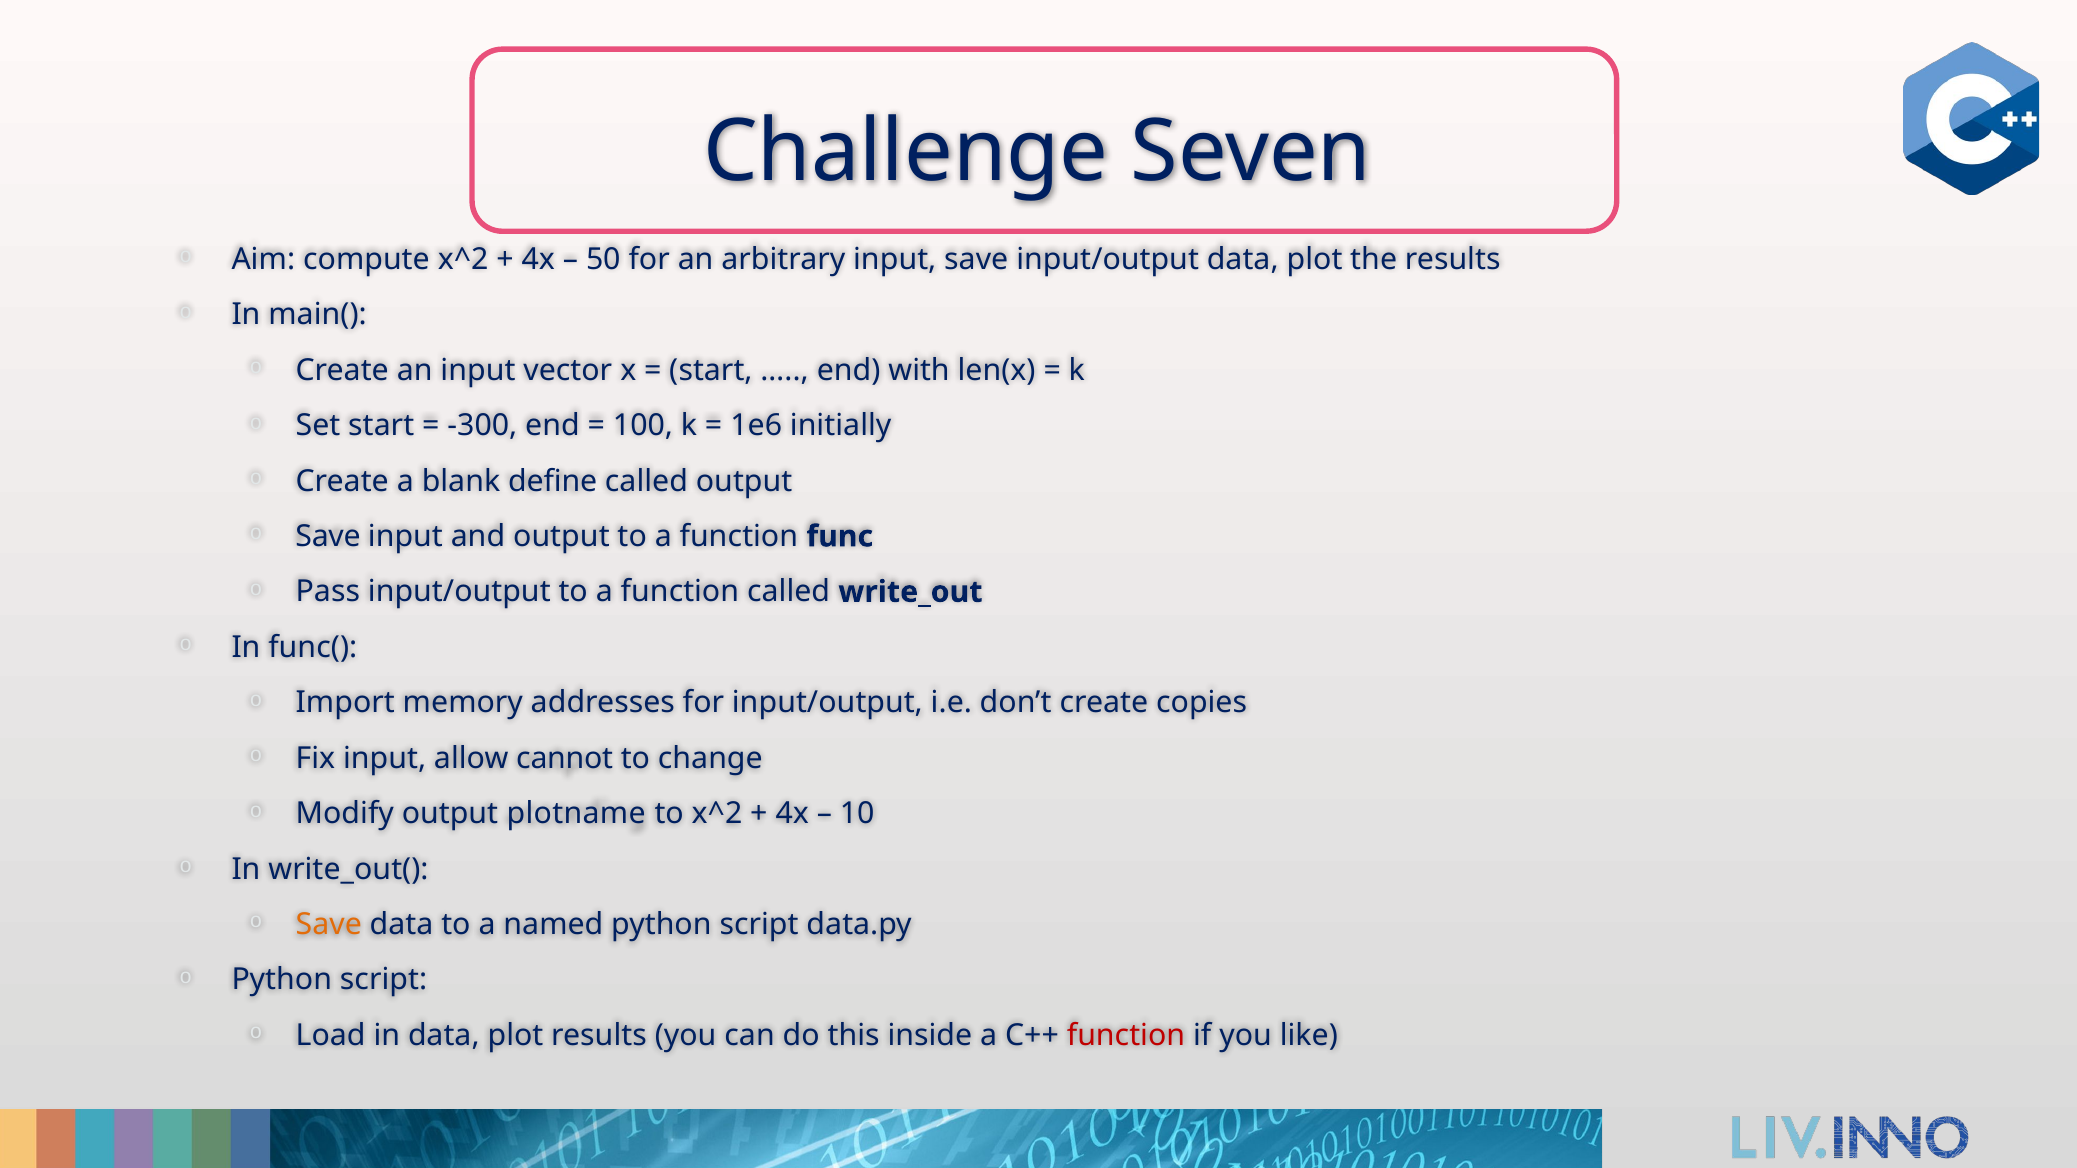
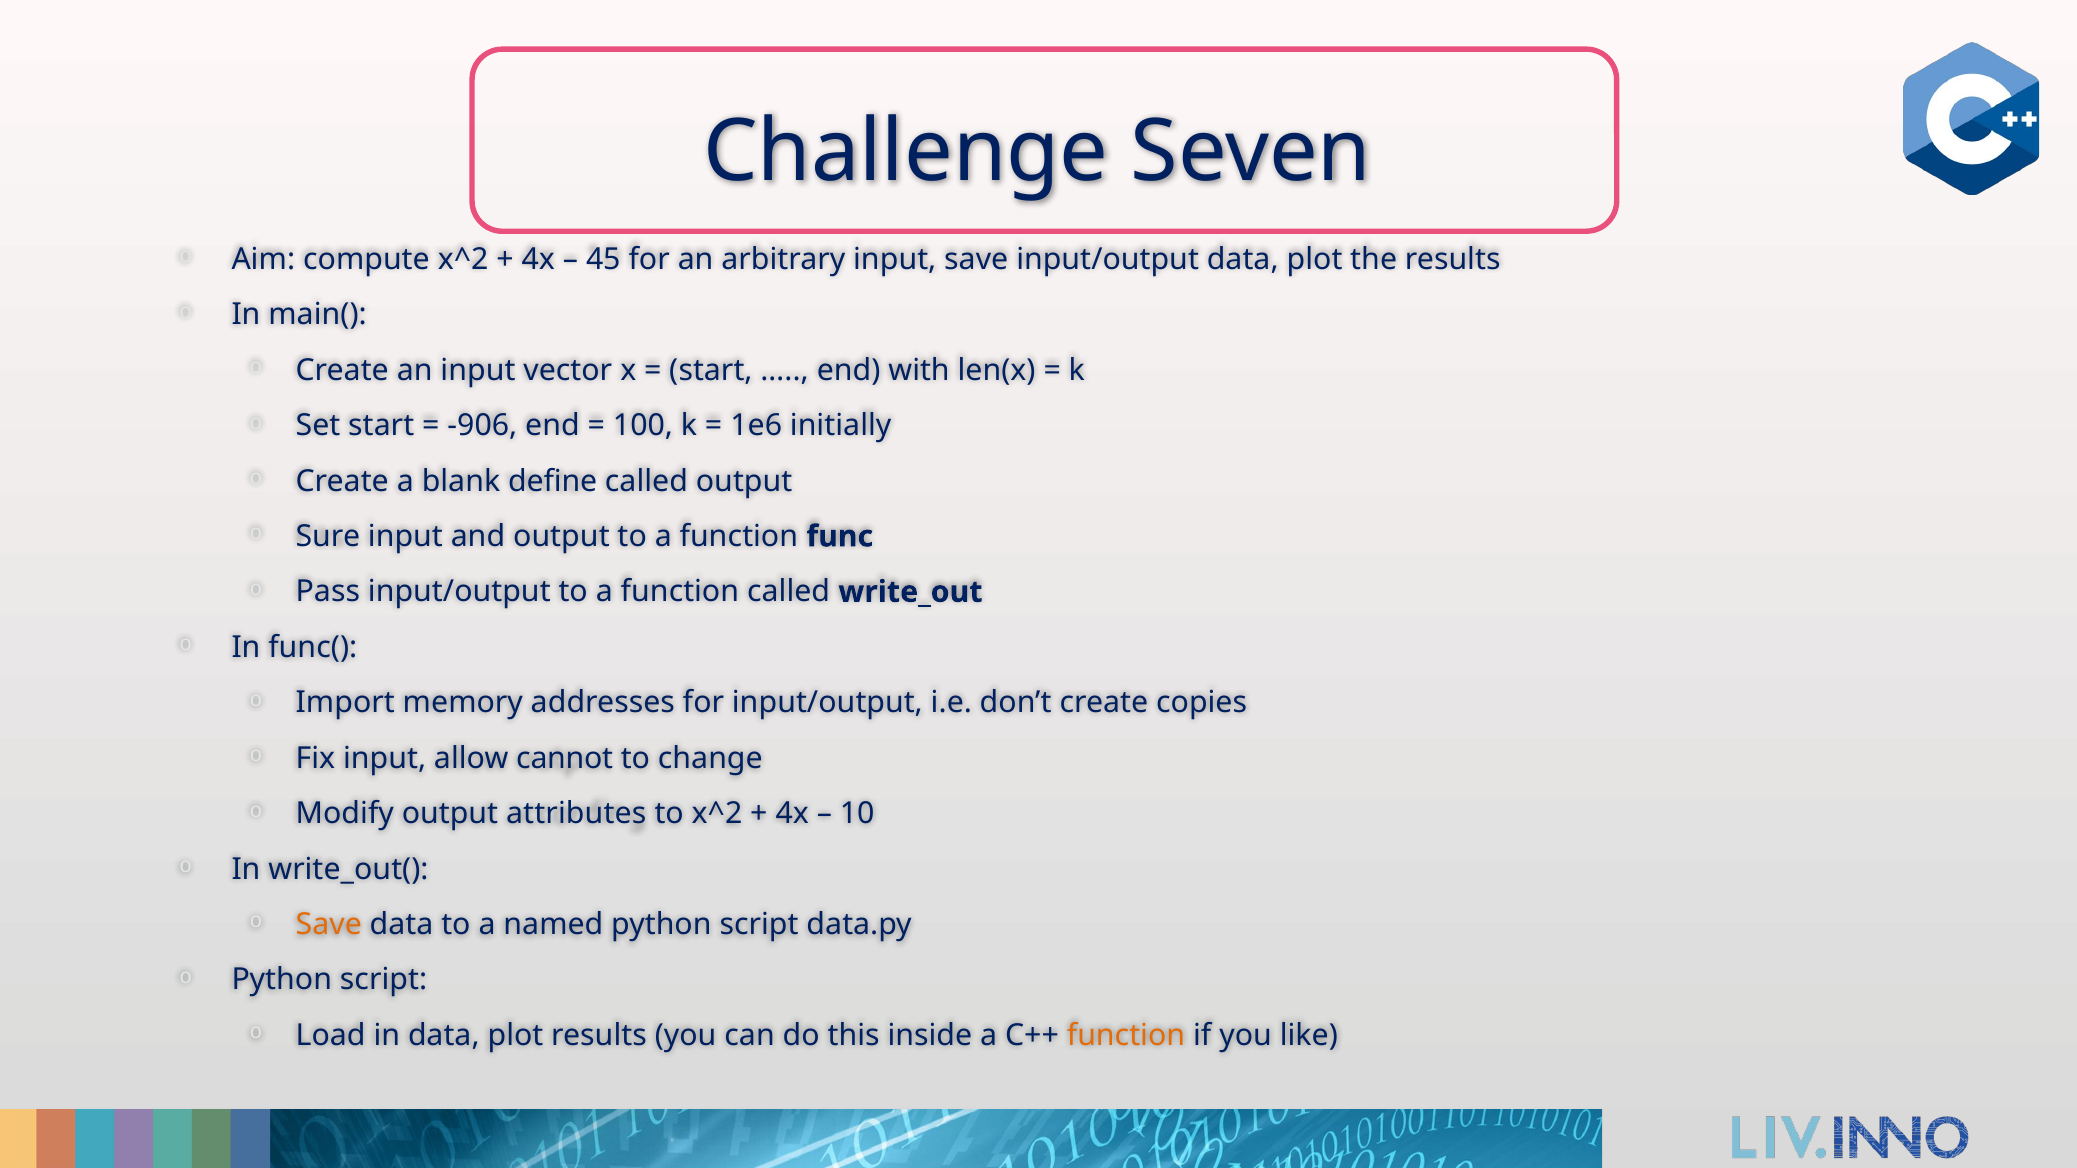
50: 50 -> 45
-300: -300 -> -906
Save at (328, 537): Save -> Sure
plotname: plotname -> attributes
function at (1126, 1036) colour: red -> orange
